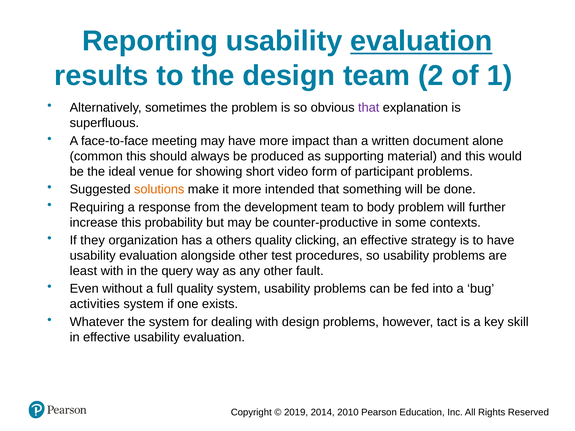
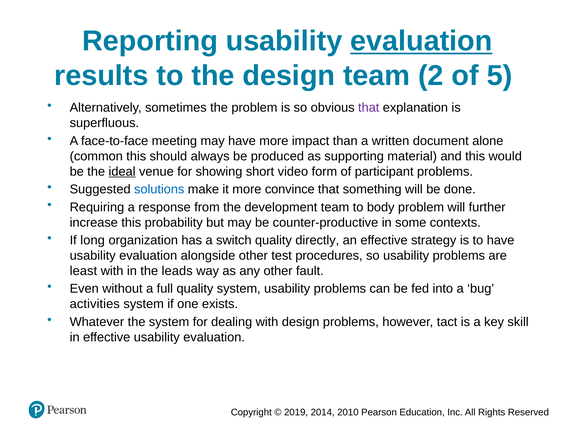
1: 1 -> 5
ideal underline: none -> present
solutions colour: orange -> blue
intended: intended -> convince
they: they -> long
others: others -> switch
clicking: clicking -> directly
query: query -> leads
